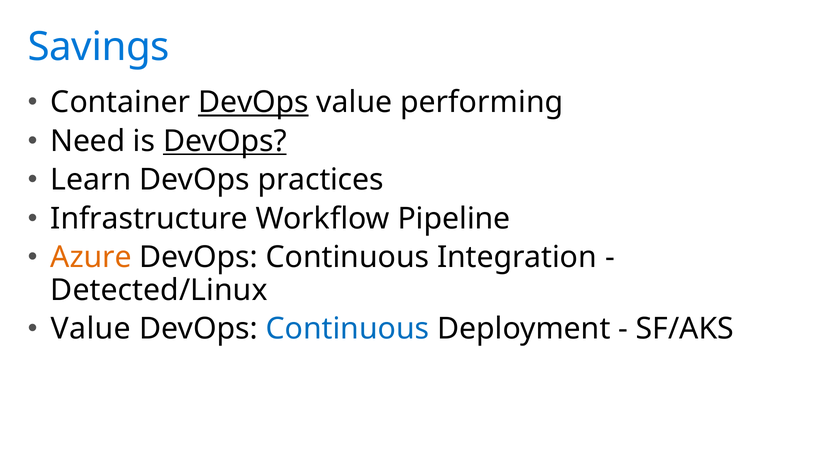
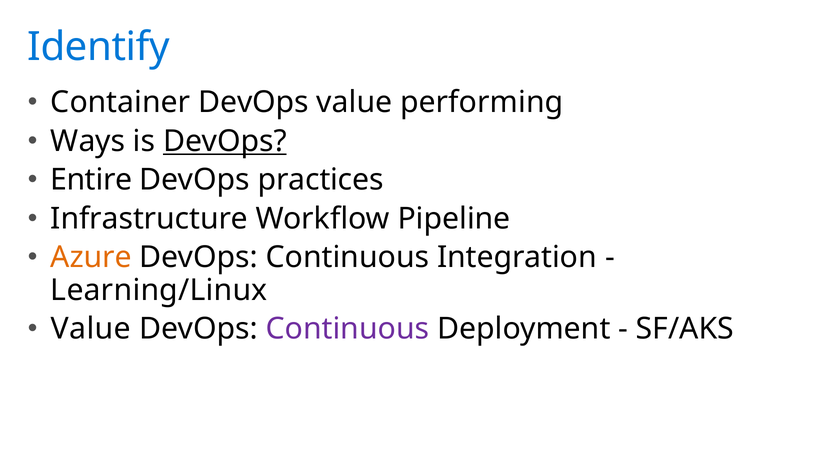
Savings: Savings -> Identify
DevOps at (253, 102) underline: present -> none
Need: Need -> Ways
Learn: Learn -> Entire
Detected/Linux: Detected/Linux -> Learning/Linux
Continuous at (347, 328) colour: blue -> purple
